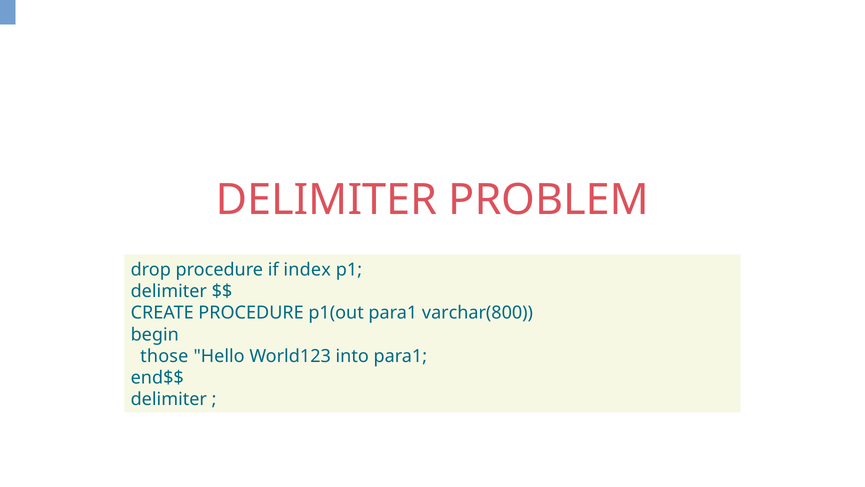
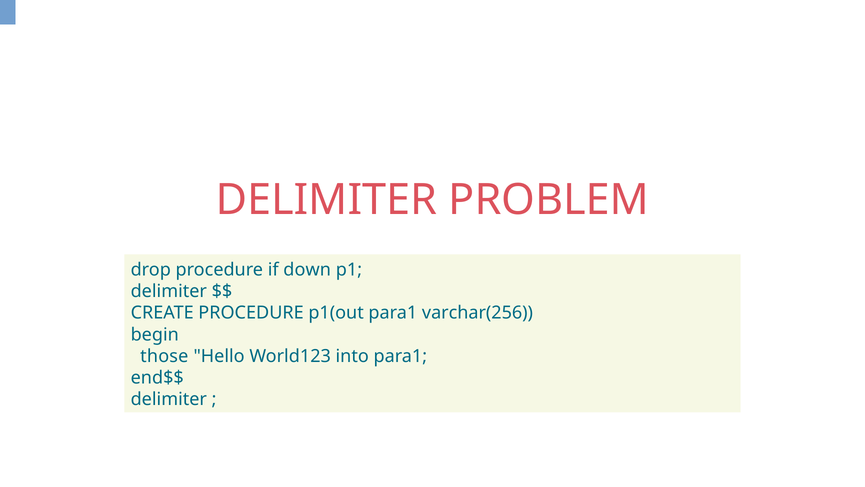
index: index -> down
varchar(800: varchar(800 -> varchar(256
